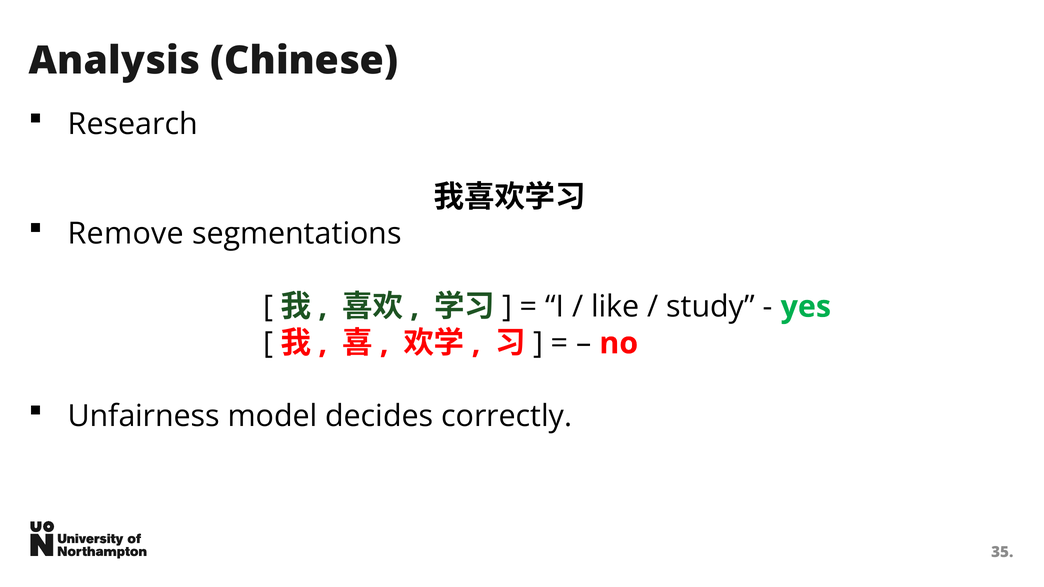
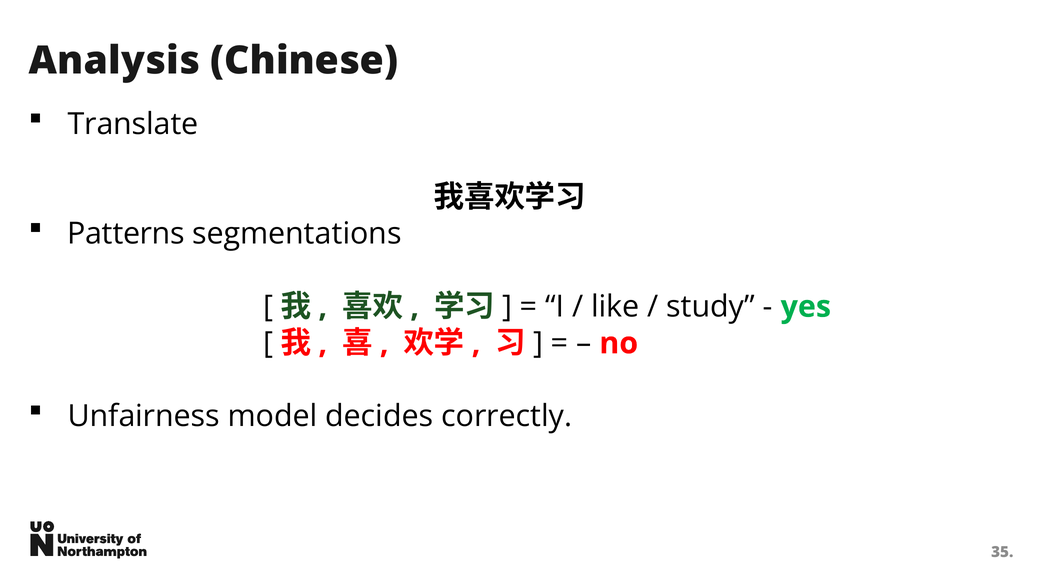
Research: Research -> Translate
Remove: Remove -> Patterns
